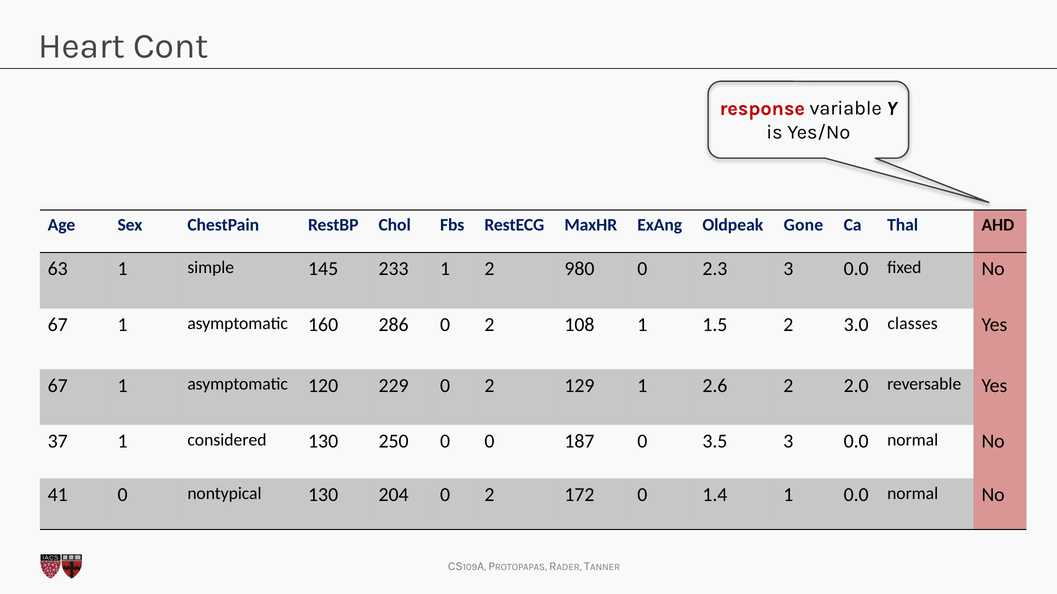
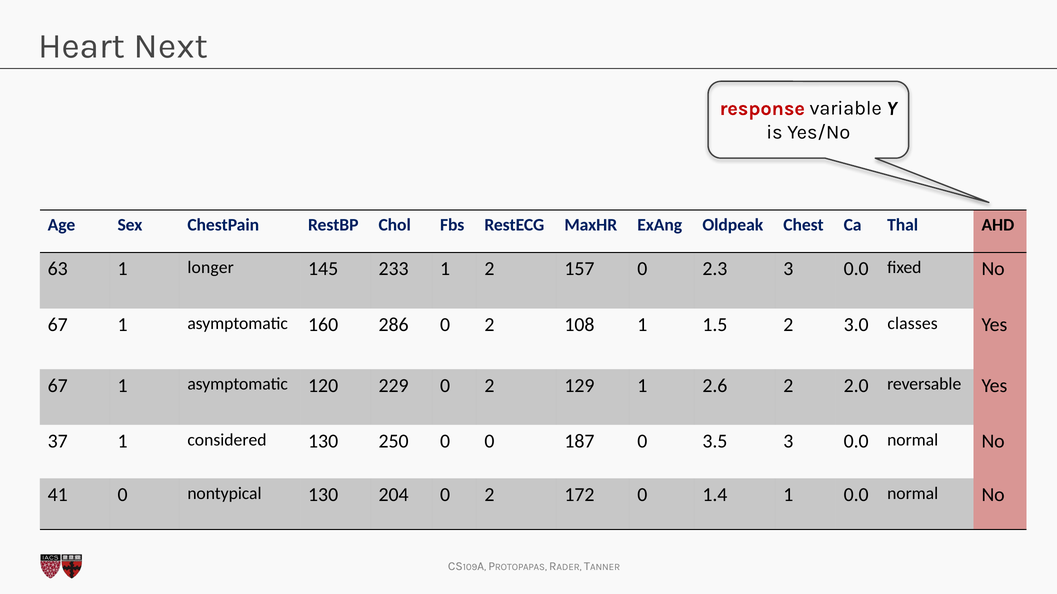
Cont: Cont -> Next
Gone: Gone -> Chest
simple: simple -> longer
980: 980 -> 157
